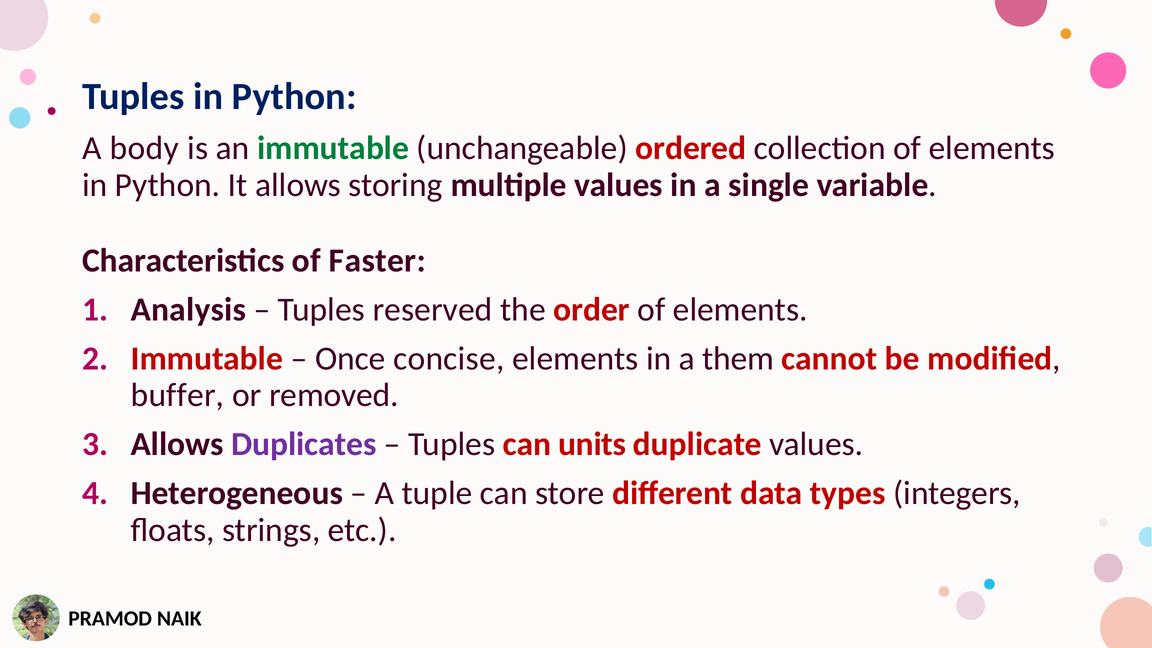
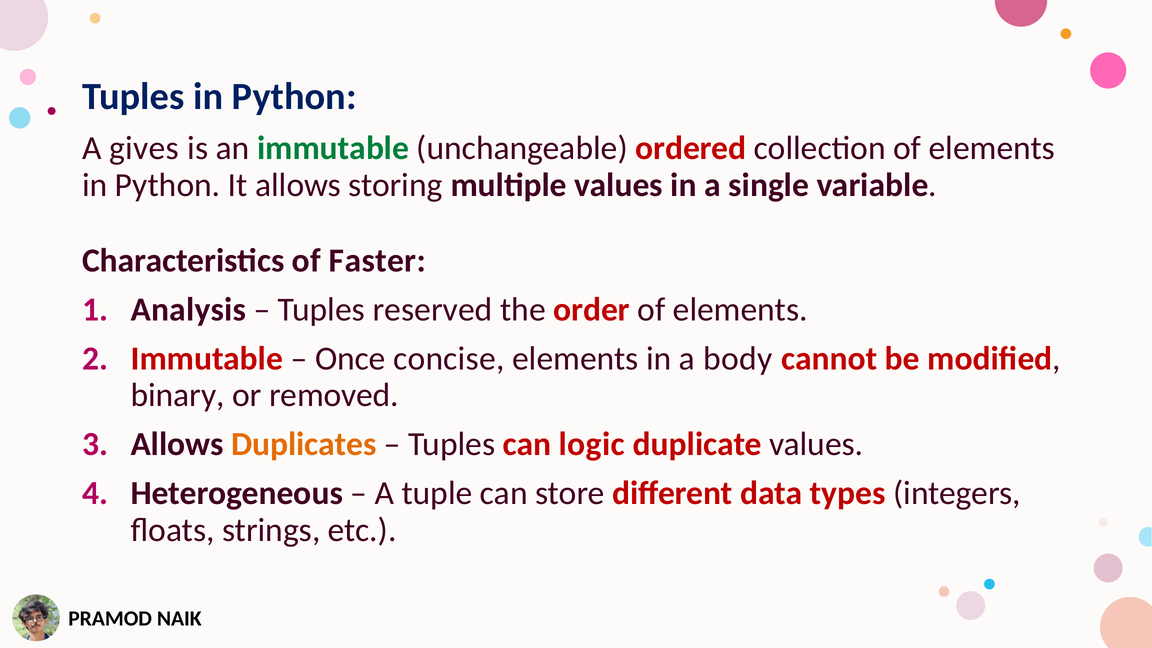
body: body -> gives
them: them -> body
buffer: buffer -> binary
Duplicates colour: purple -> orange
units: units -> logic
